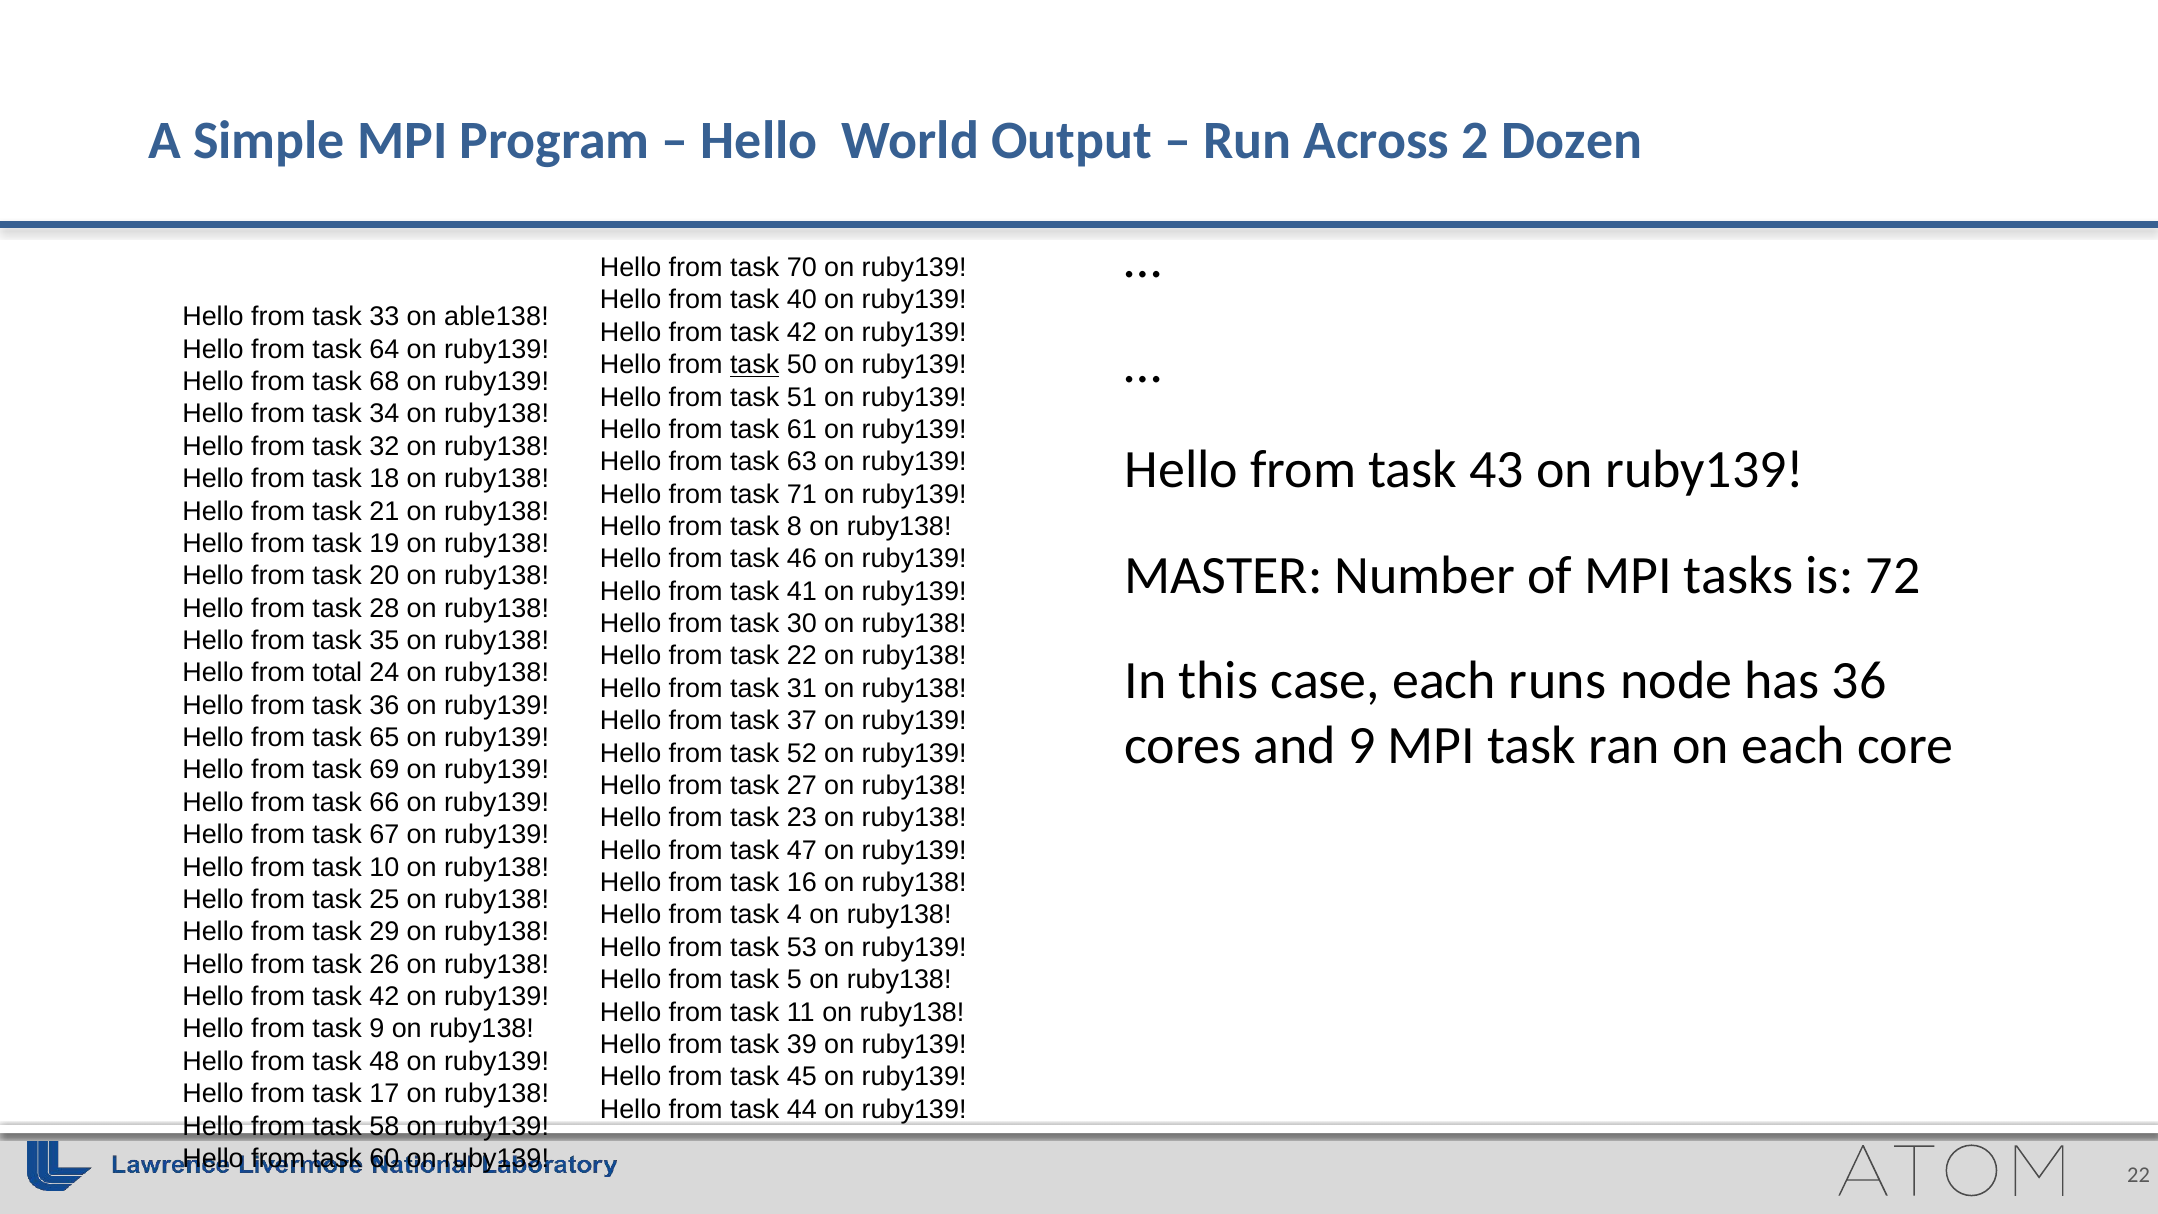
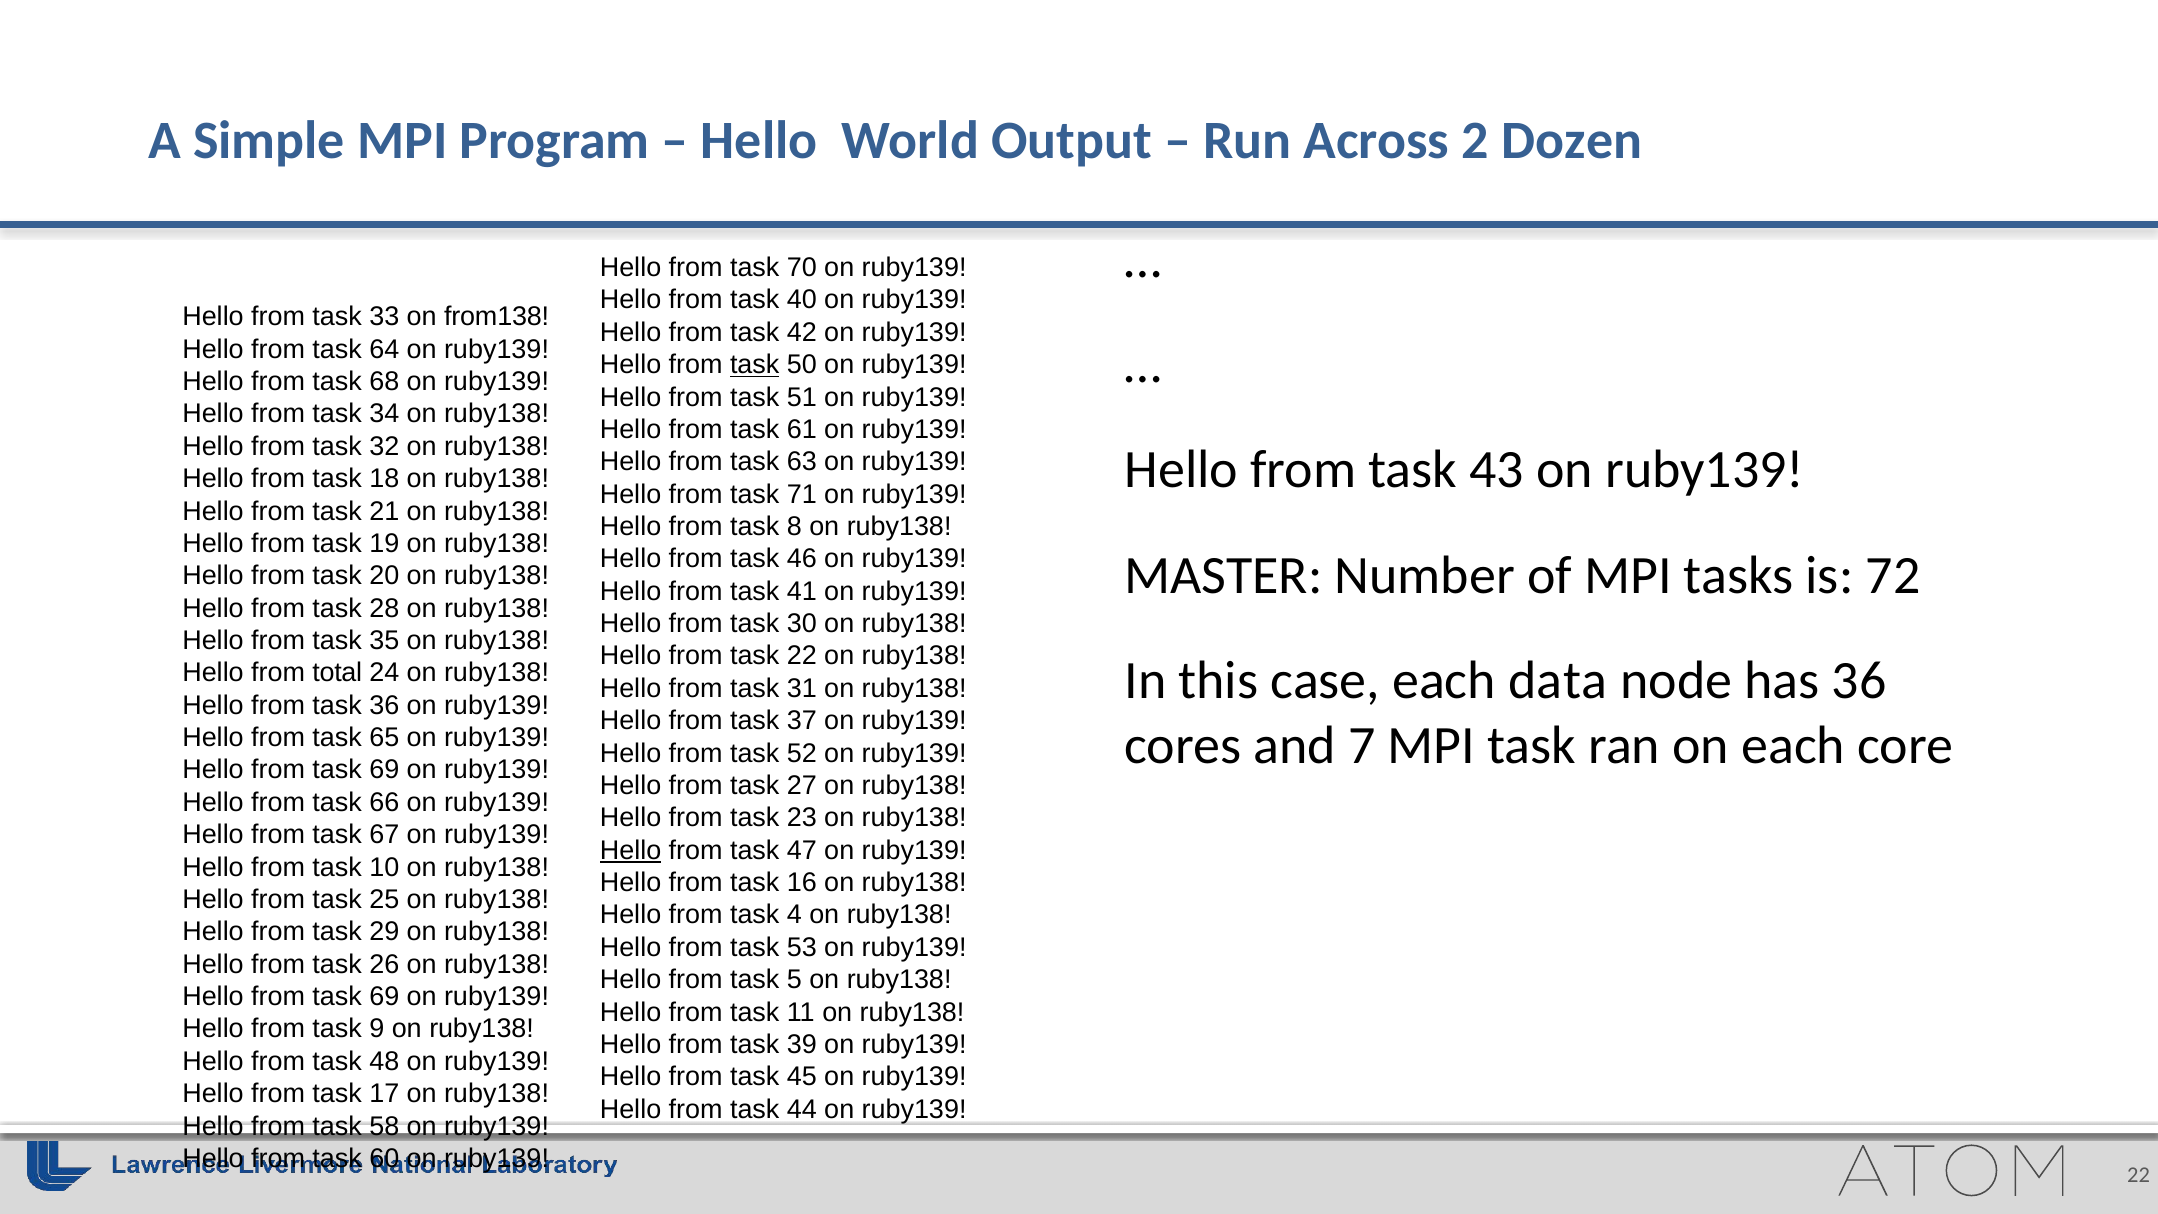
able138: able138 -> from138
runs: runs -> data
and 9: 9 -> 7
Hello at (631, 850) underline: none -> present
42 at (384, 997): 42 -> 69
